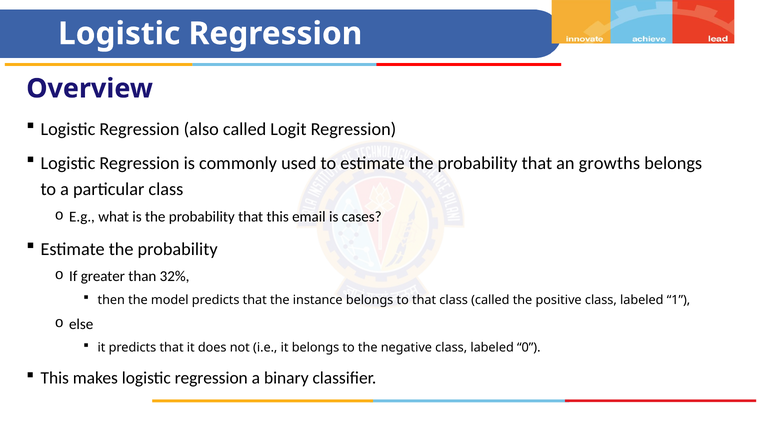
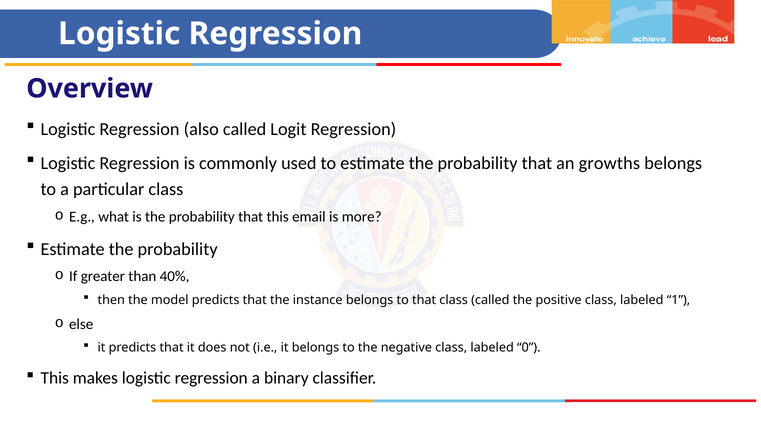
cases: cases -> more
32%: 32% -> 40%
